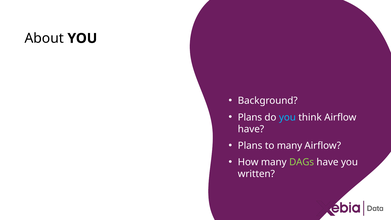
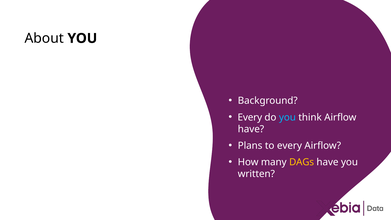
Plans at (250, 117): Plans -> Every
to many: many -> every
DAGs colour: light green -> yellow
